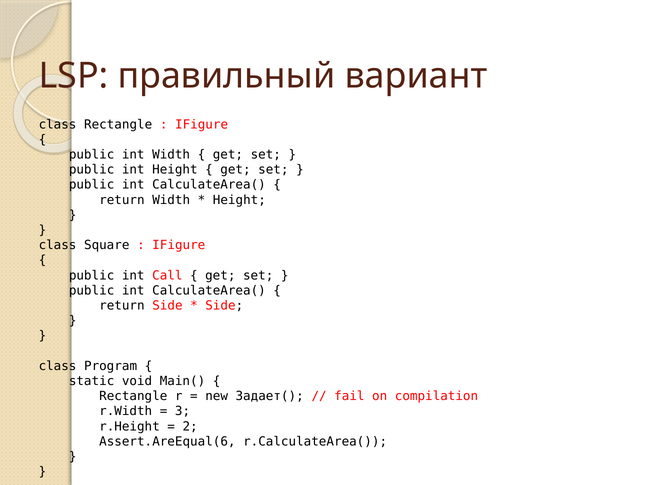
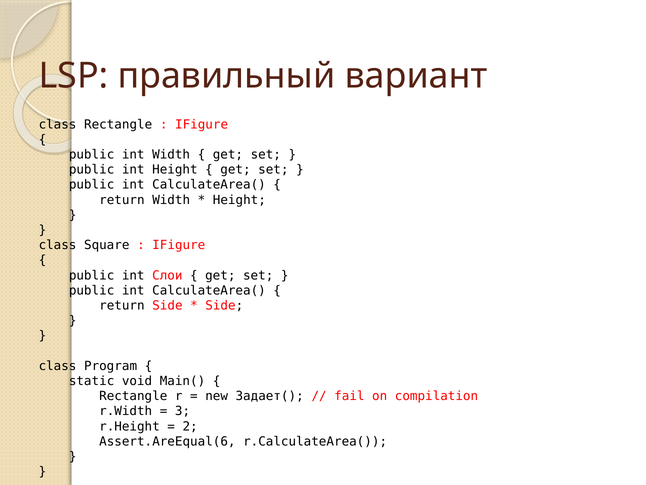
Call: Call -> Слои
